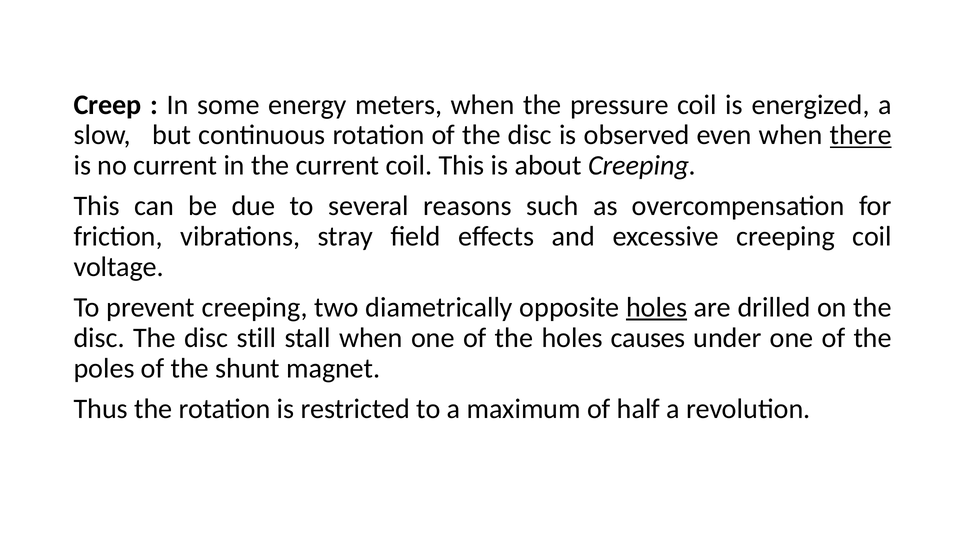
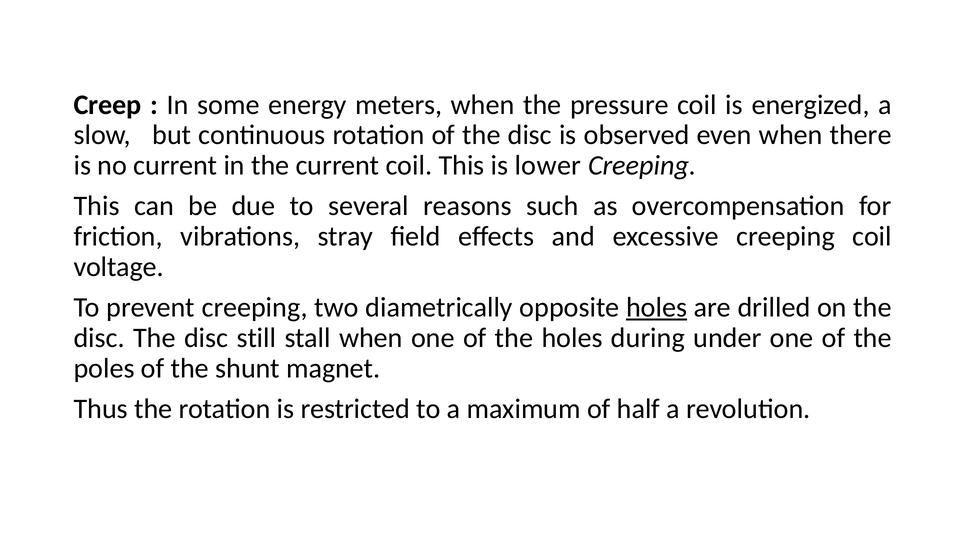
there underline: present -> none
about: about -> lower
causes: causes -> during
